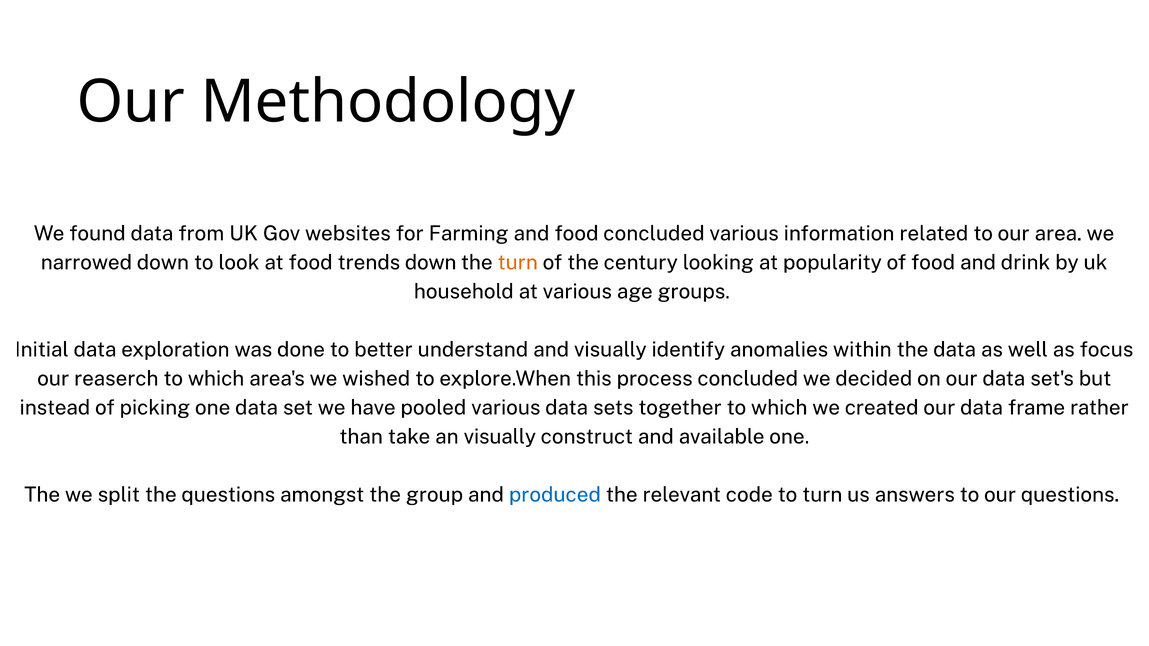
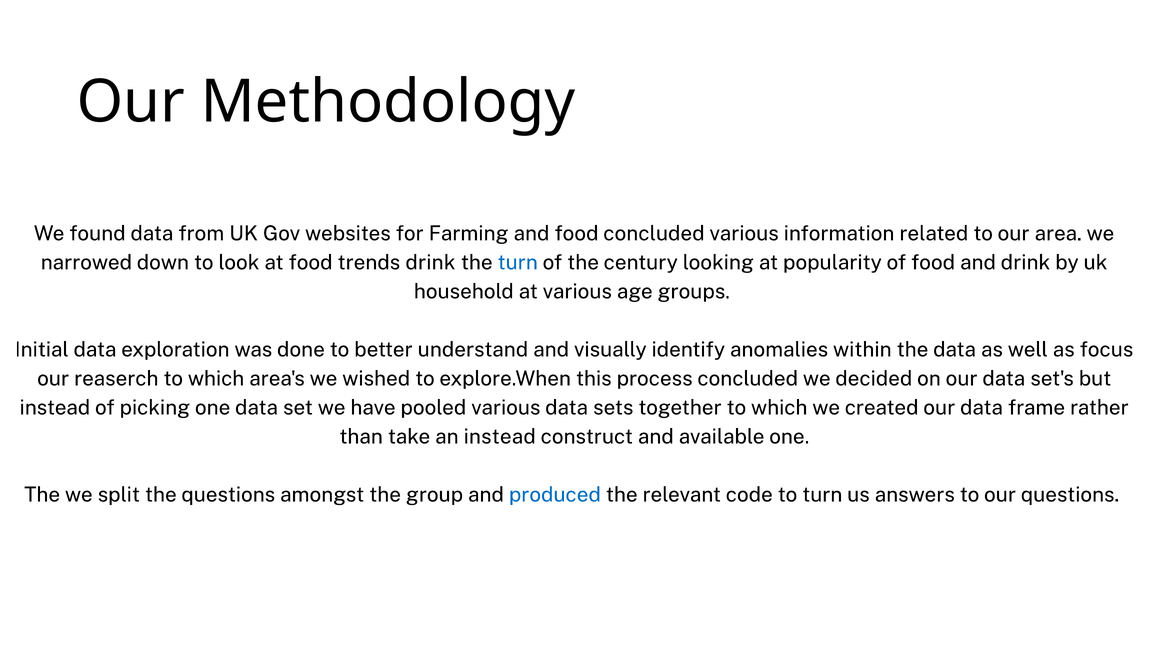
trends down: down -> drink
turn at (518, 263) colour: orange -> blue
an visually: visually -> instead
